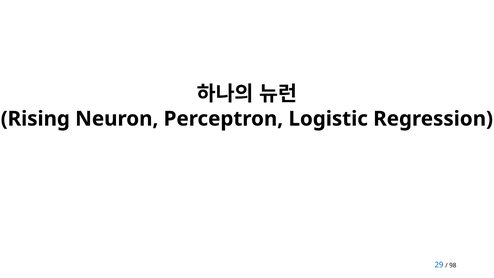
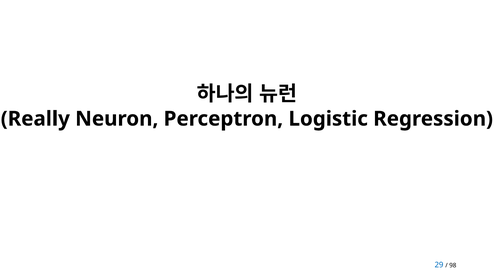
Rising: Rising -> Really
